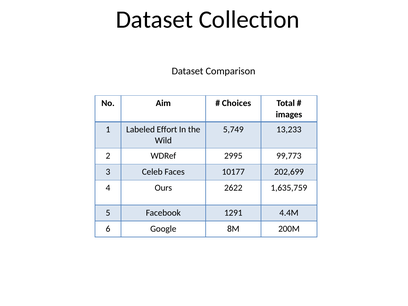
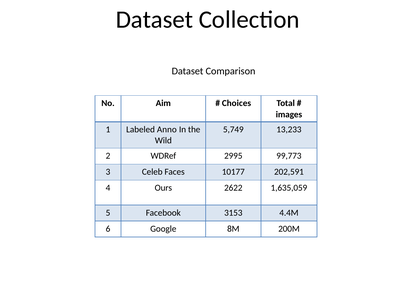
Effort: Effort -> Anno
202,699: 202,699 -> 202,591
1,635,759: 1,635,759 -> 1,635,059
1291: 1291 -> 3153
